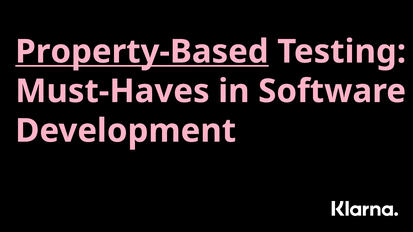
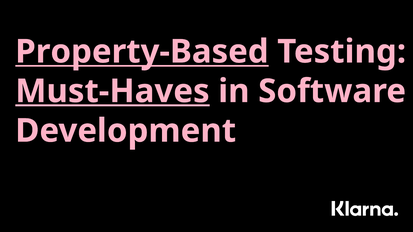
Must-Haves underline: none -> present
